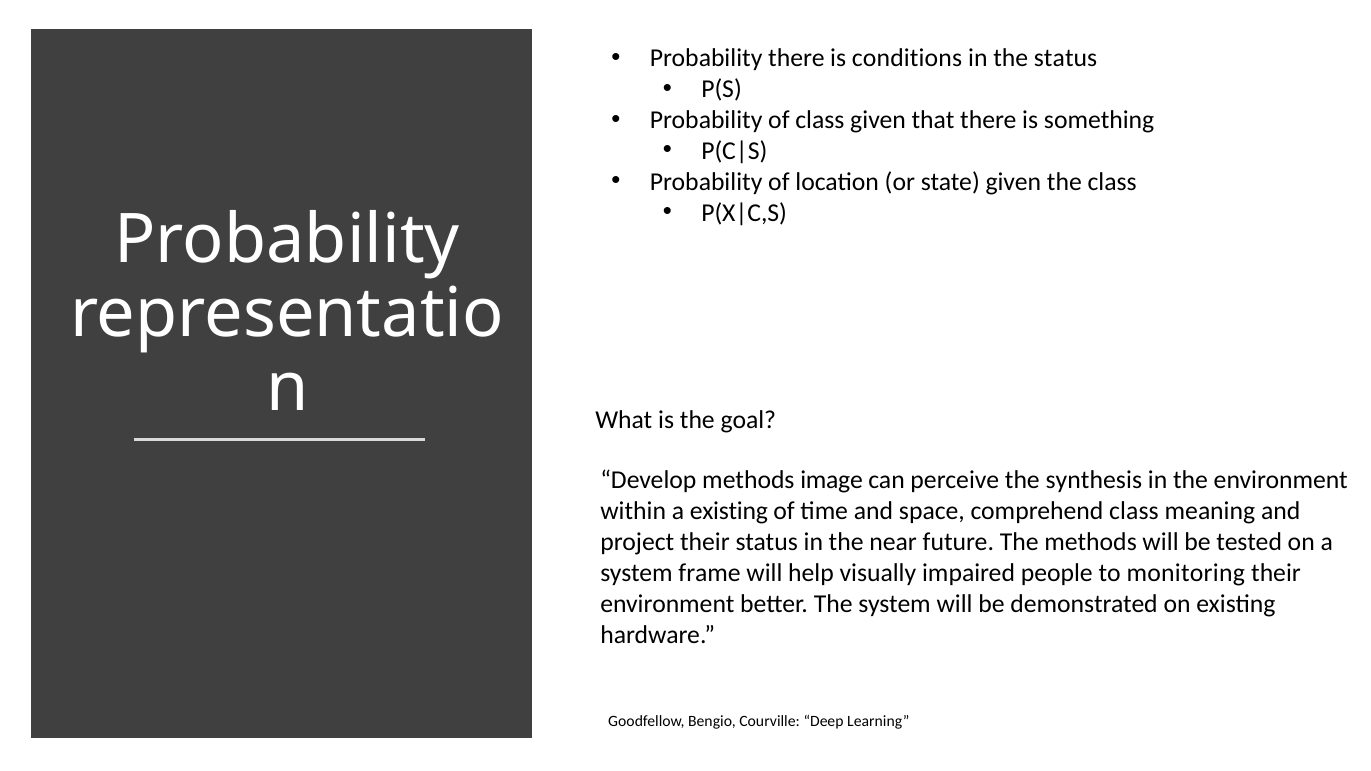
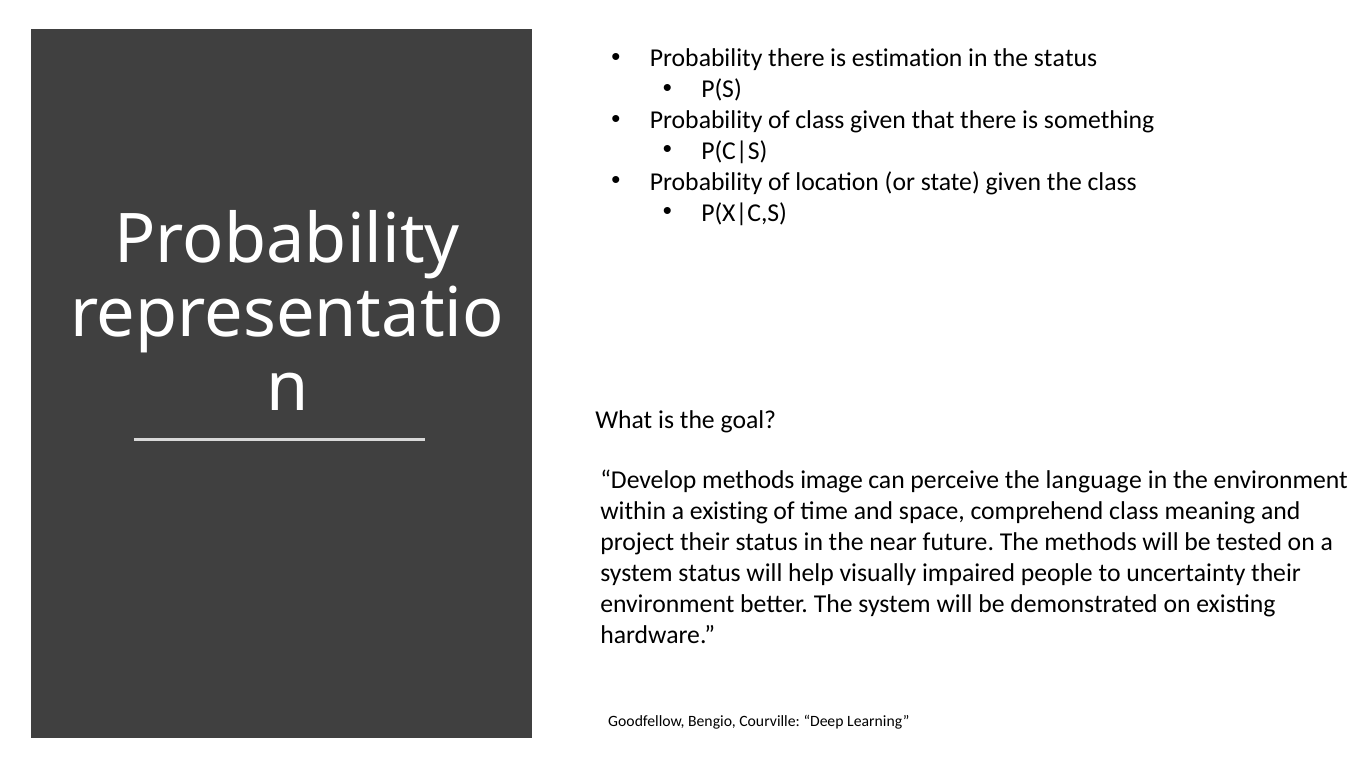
conditions: conditions -> estimation
synthesis: synthesis -> language
system frame: frame -> status
monitoring: monitoring -> uncertainty
